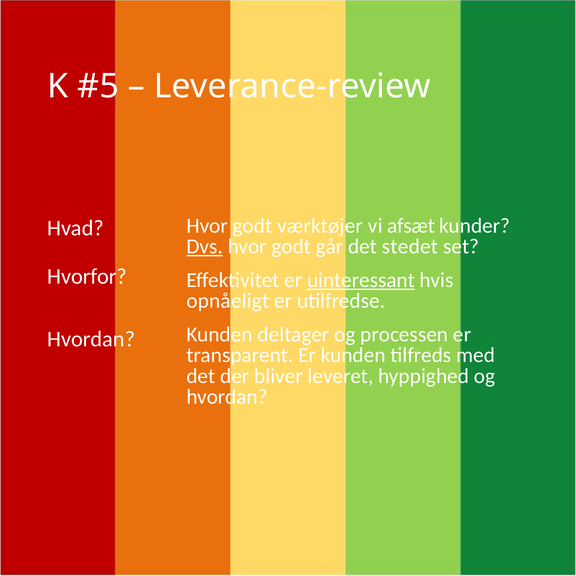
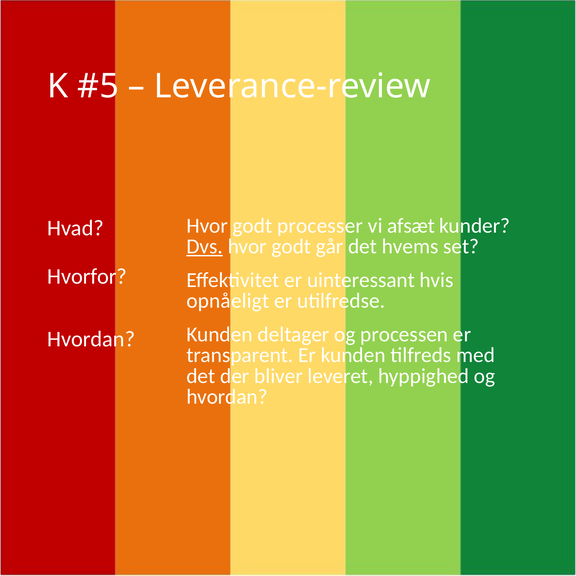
værktøjer: værktøjer -> processer
stedet: stedet -> hvems
uinteressant underline: present -> none
